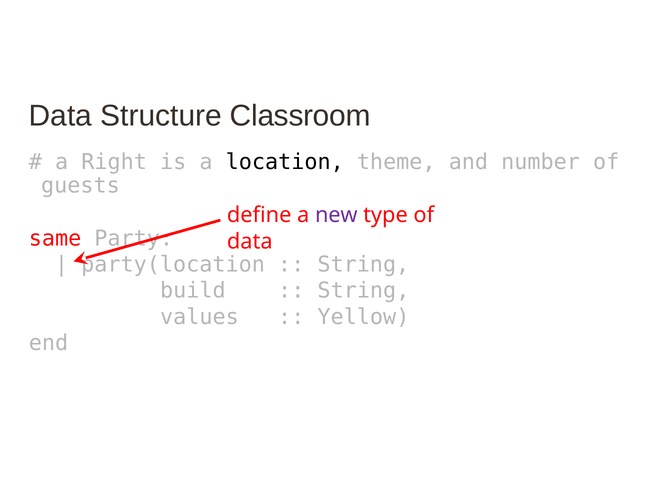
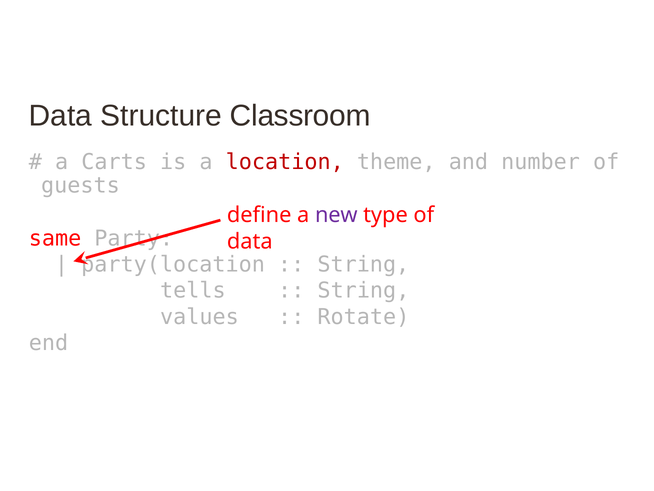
Right: Right -> Carts
location colour: black -> red
build: build -> tells
Yellow: Yellow -> Rotate
